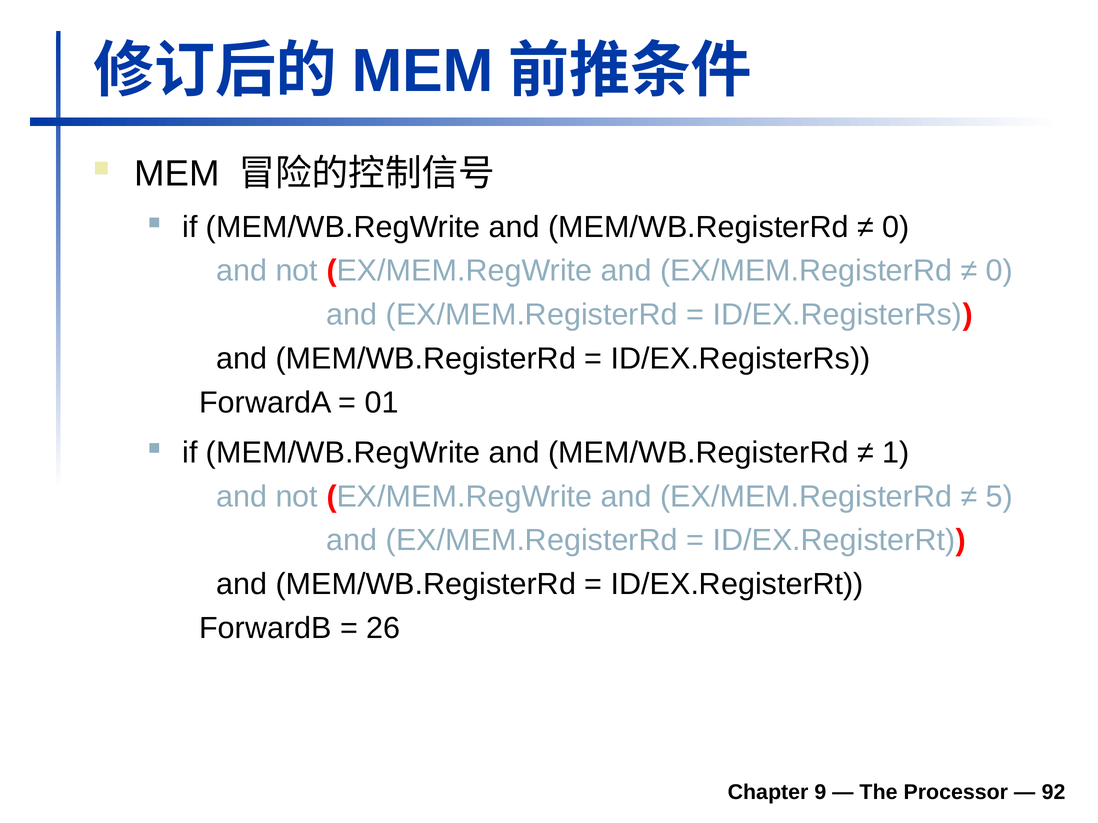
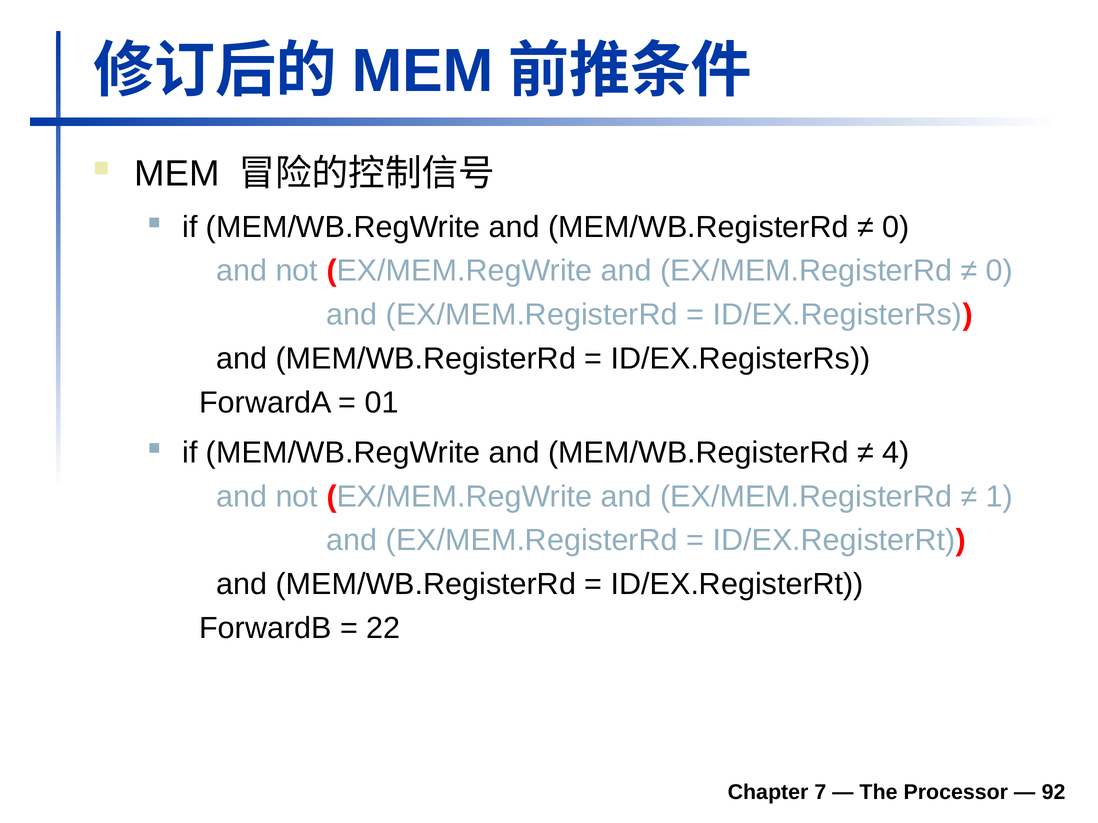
1: 1 -> 4
5: 5 -> 1
26: 26 -> 22
9: 9 -> 7
